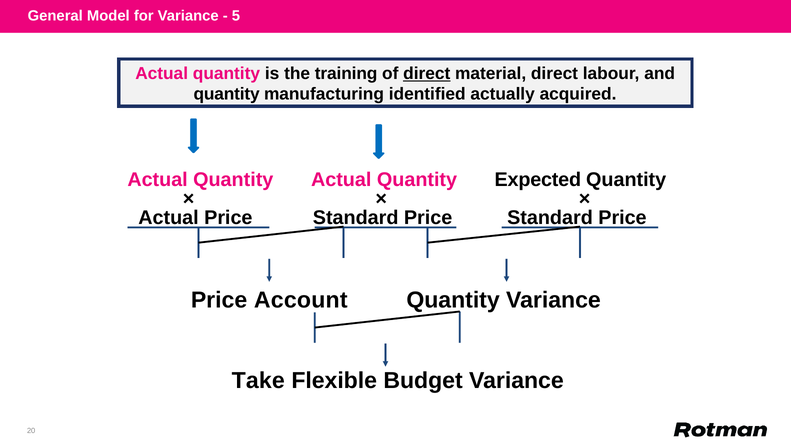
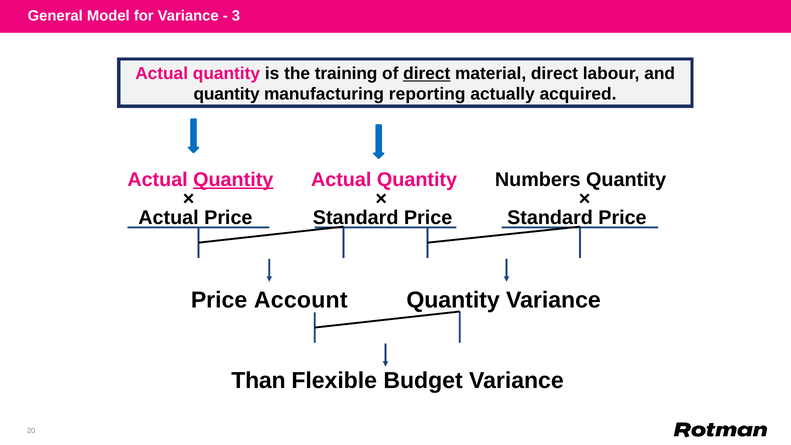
5: 5 -> 3
identified: identified -> reporting
Quantity at (233, 180) underline: none -> present
Expected: Expected -> Numbers
Take: Take -> Than
